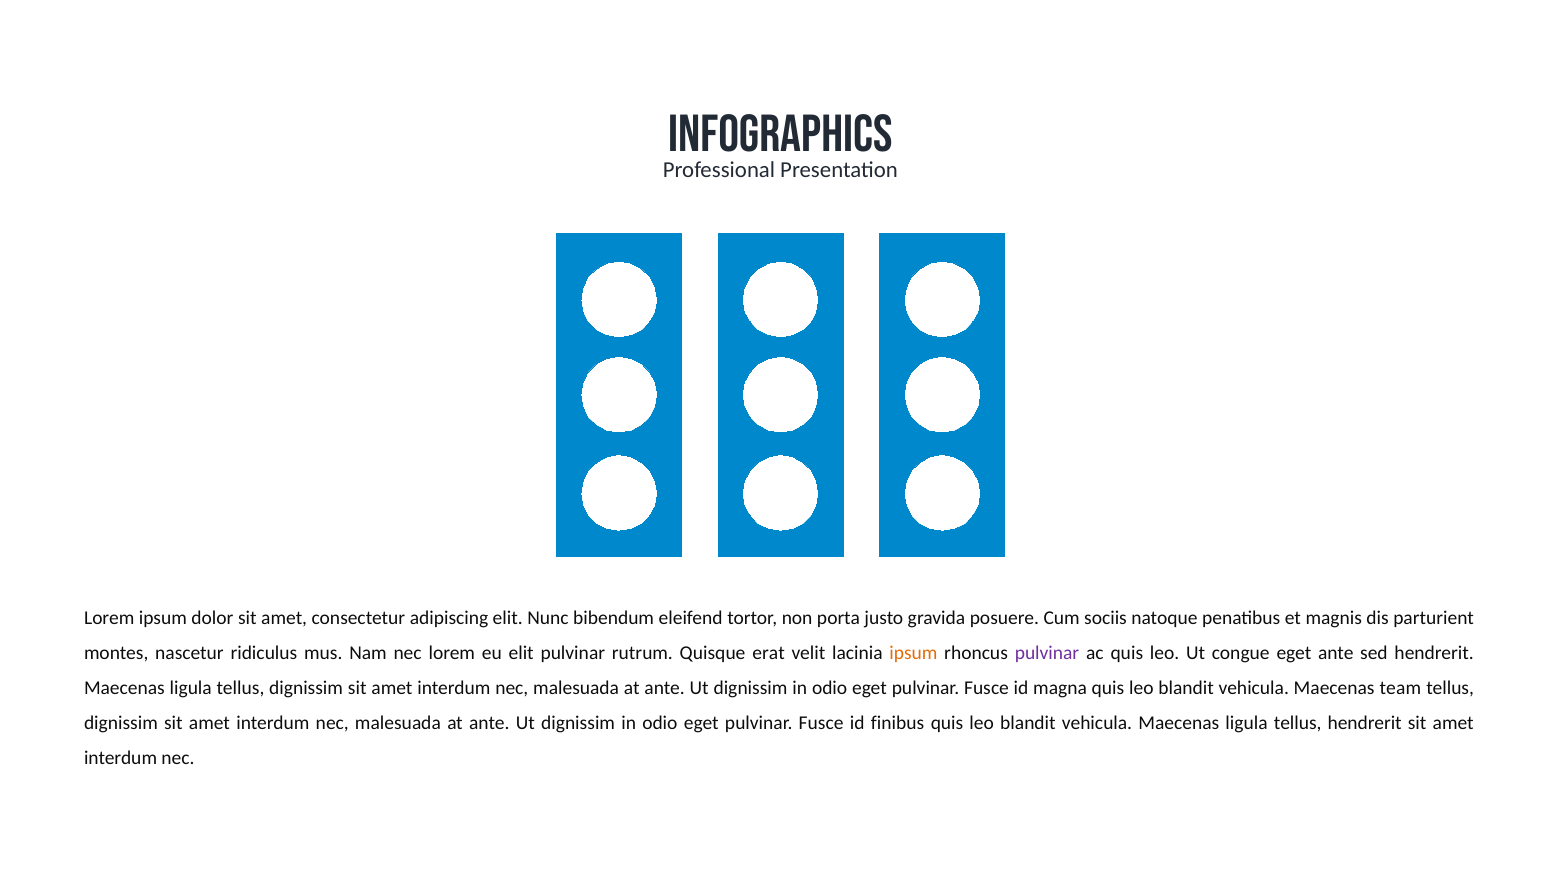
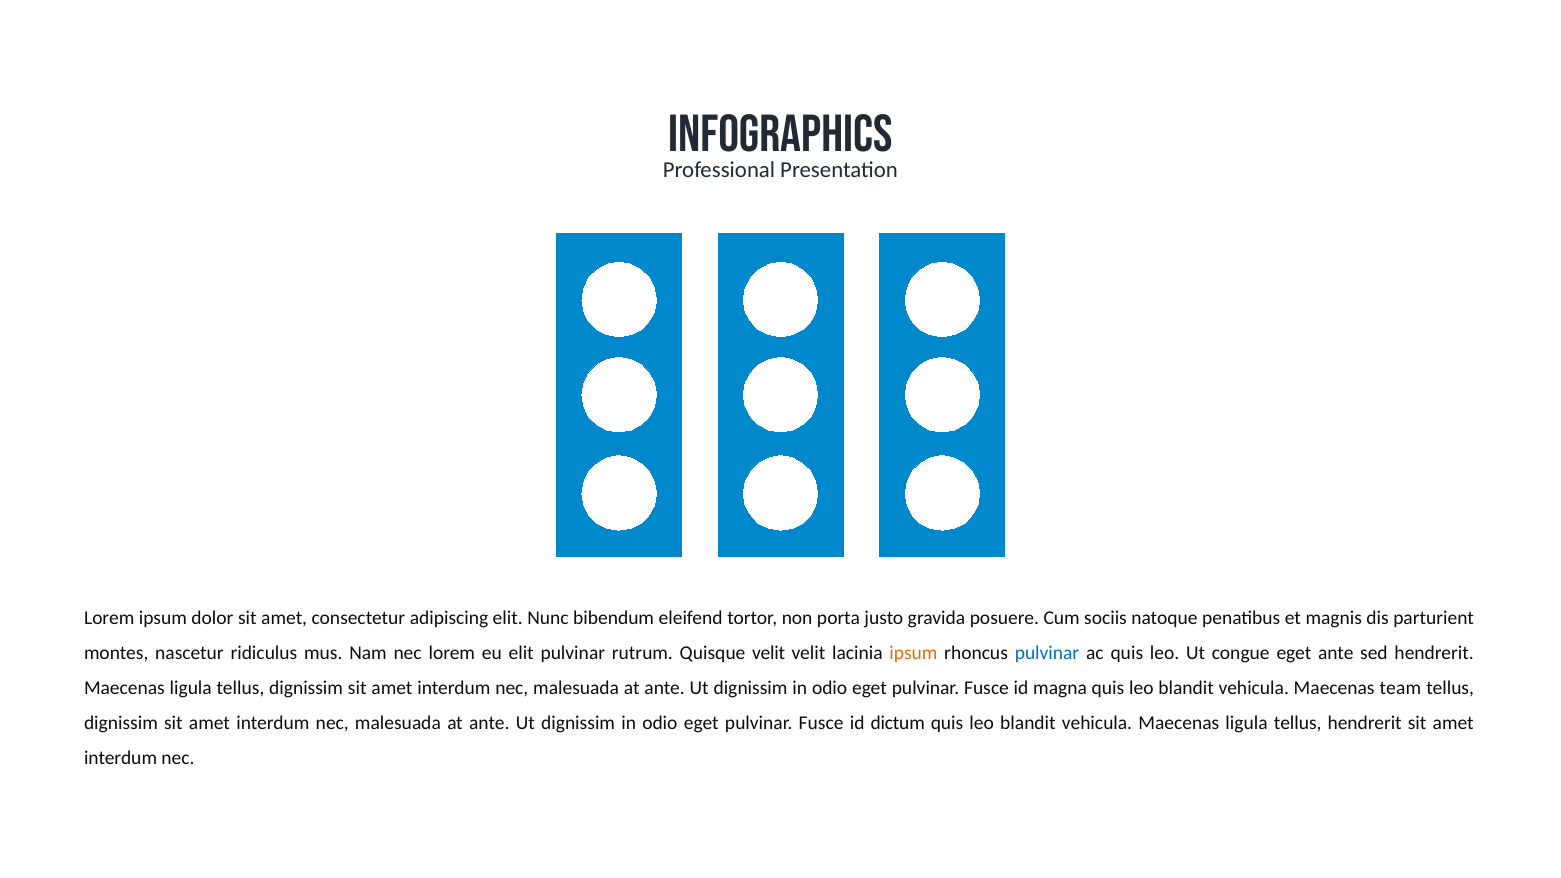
Quisque erat: erat -> velit
pulvinar at (1047, 653) colour: purple -> blue
finibus: finibus -> dictum
